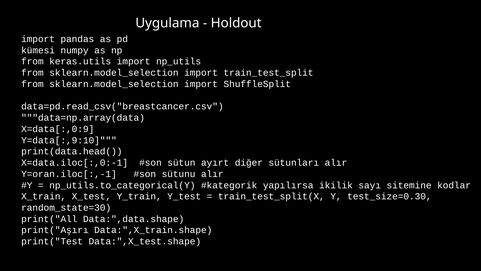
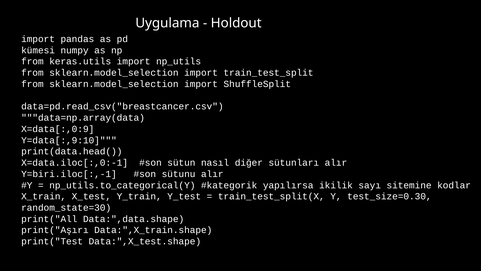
ayırt: ayırt -> nasıl
Y=oran.iloc[:,-1: Y=oran.iloc[:,-1 -> Y=biri.iloc[:,-1
